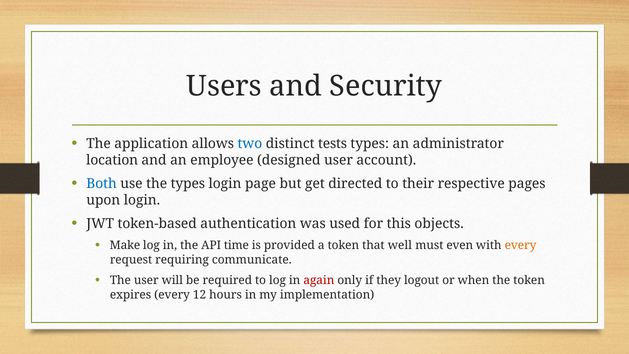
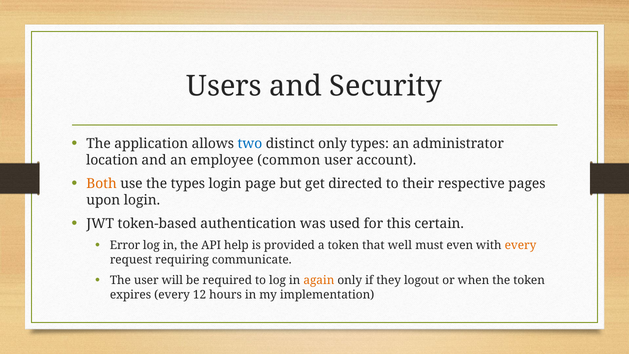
distinct tests: tests -> only
designed: designed -> common
Both colour: blue -> orange
objects: objects -> certain
Make: Make -> Error
time: time -> help
again colour: red -> orange
